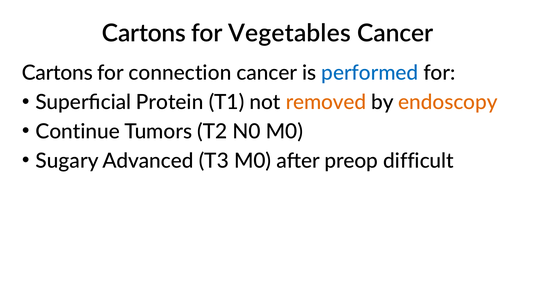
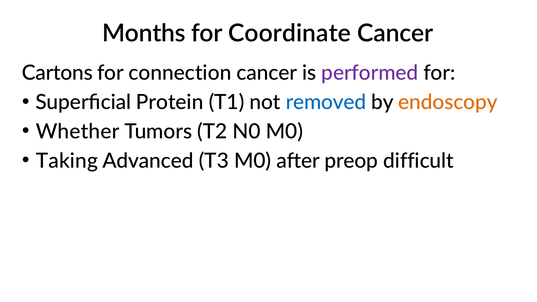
Cartons at (144, 33): Cartons -> Months
Vegetables: Vegetables -> Coordinate
performed colour: blue -> purple
removed colour: orange -> blue
Continue: Continue -> Whether
Sugary: Sugary -> Taking
